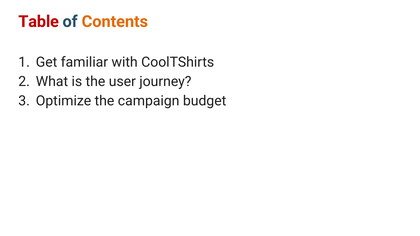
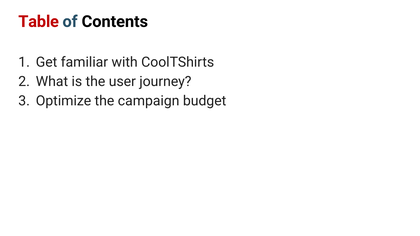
Contents colour: orange -> black
